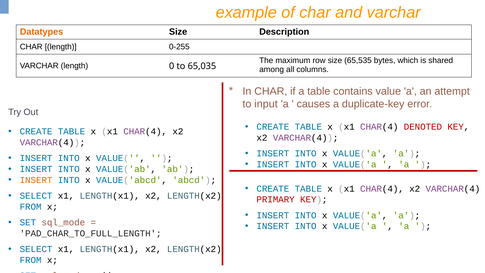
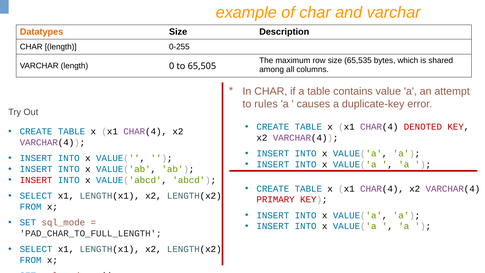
65,035: 65,035 -> 65,505
input: input -> rules
INSERT at (36, 180) colour: orange -> red
